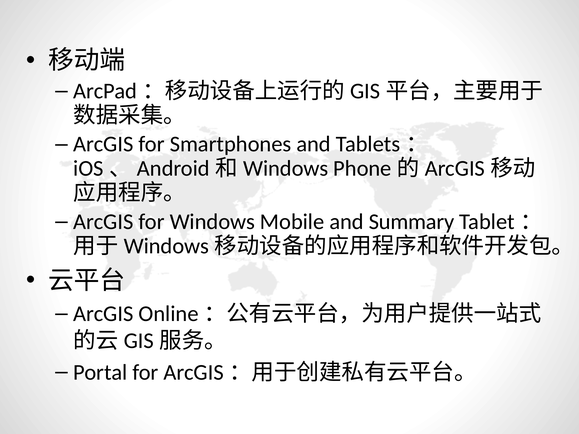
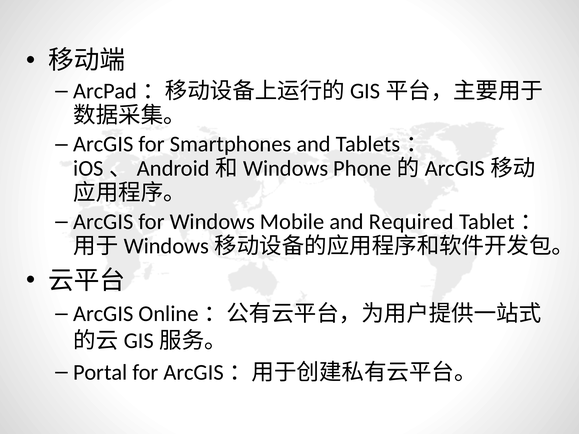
Summary: Summary -> Required
